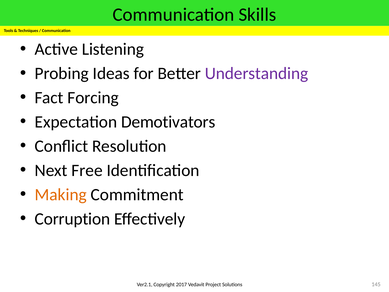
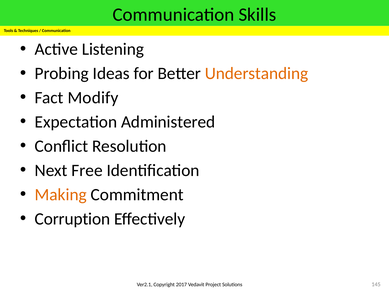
Understanding colour: purple -> orange
Forcing: Forcing -> Modify
Demotivators: Demotivators -> Administered
